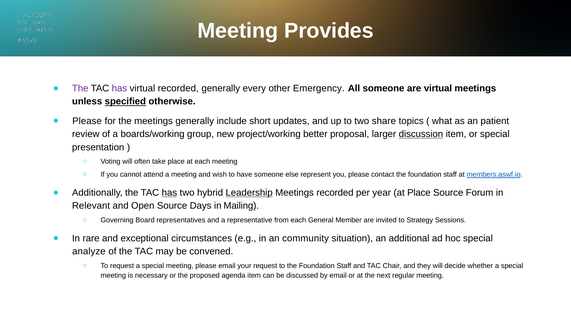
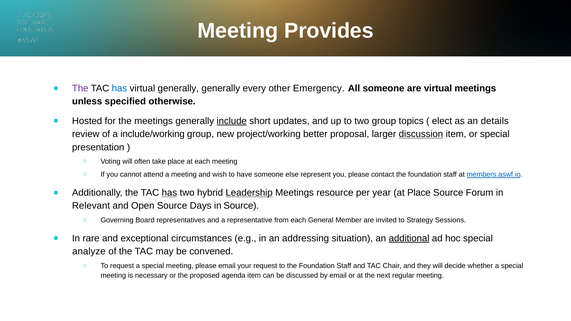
has at (119, 88) colour: purple -> blue
virtual recorded: recorded -> generally
specified underline: present -> none
Please at (87, 121): Please -> Hosted
include underline: none -> present
two share: share -> group
what: what -> elect
patient: patient -> details
boards/working: boards/working -> include/working
Meetings recorded: recorded -> resource
in Mailing: Mailing -> Source
community: community -> addressing
additional underline: none -> present
